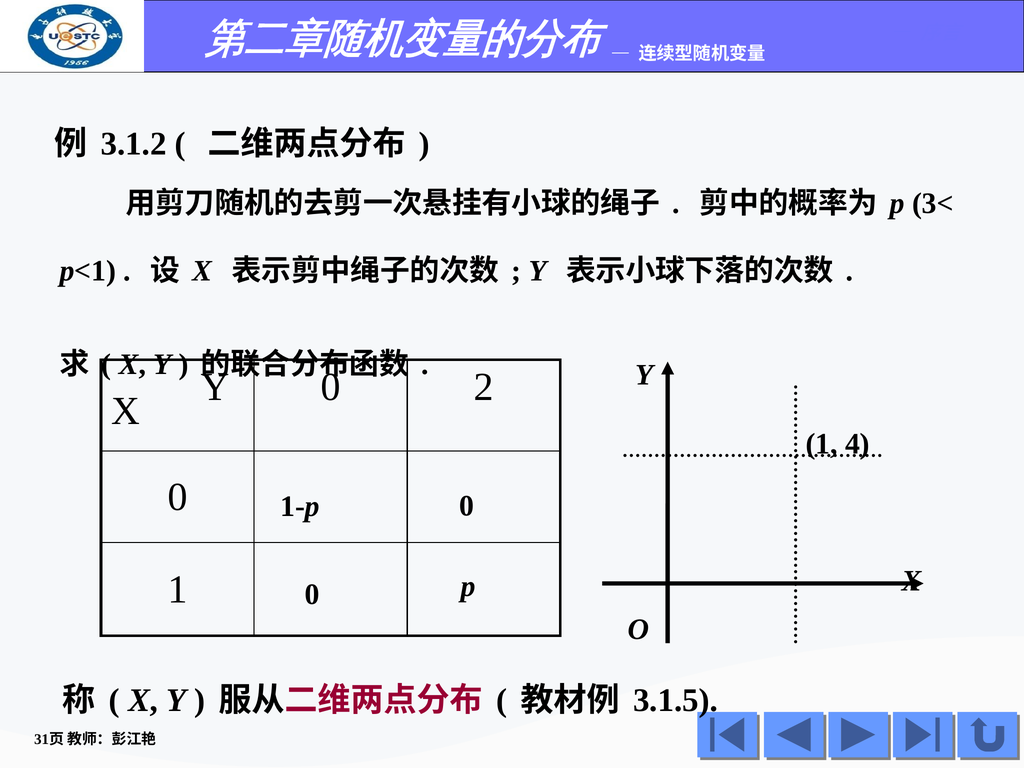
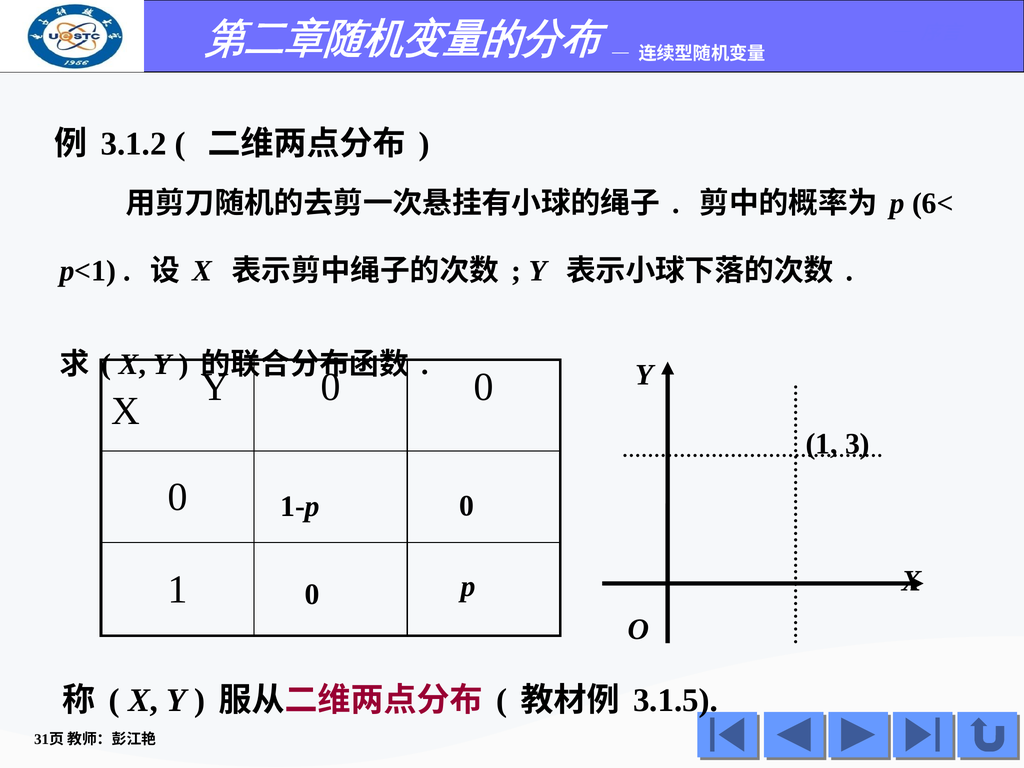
3<: 3< -> 6<
2 at (484, 387): 2 -> 0
4: 4 -> 3
